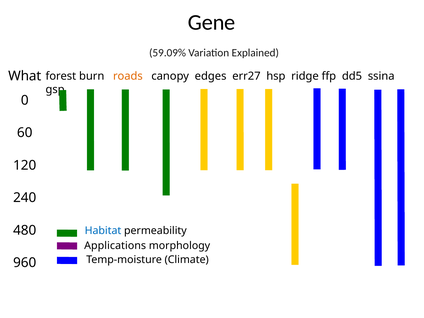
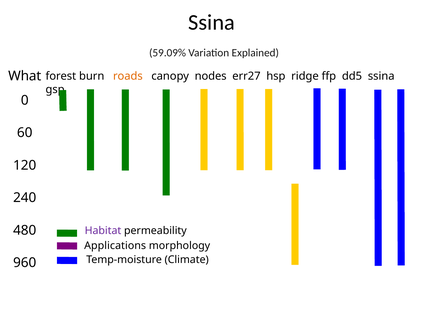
Gene at (212, 22): Gene -> Ssina
edges: edges -> nodes
Habitat colour: blue -> purple
